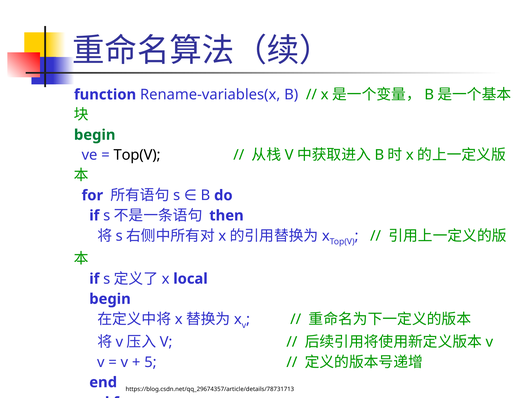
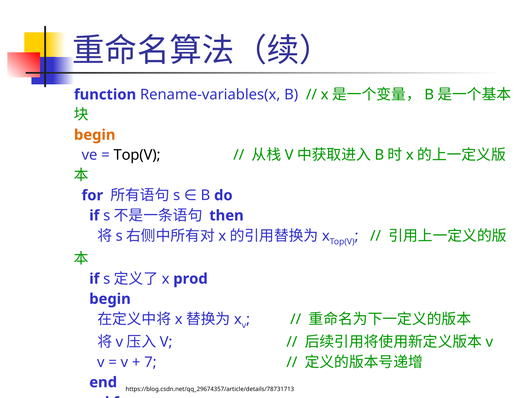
begin at (95, 135) colour: green -> orange
local: local -> prod
5: 5 -> 7
